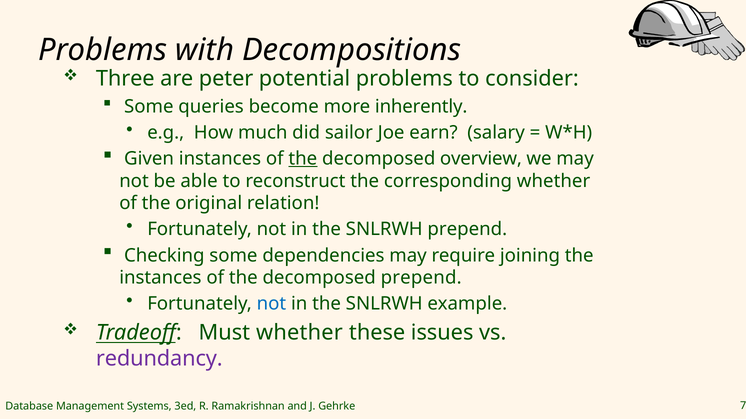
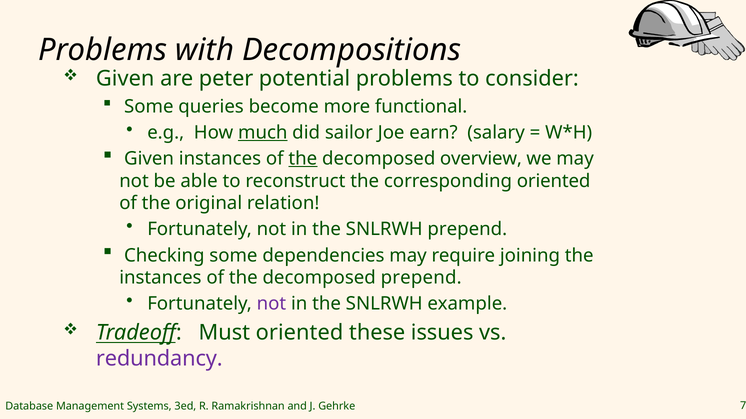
Three at (125, 79): Three -> Given
inherently: inherently -> functional
much underline: none -> present
corresponding whether: whether -> oriented
not at (271, 304) colour: blue -> purple
Must whether: whether -> oriented
